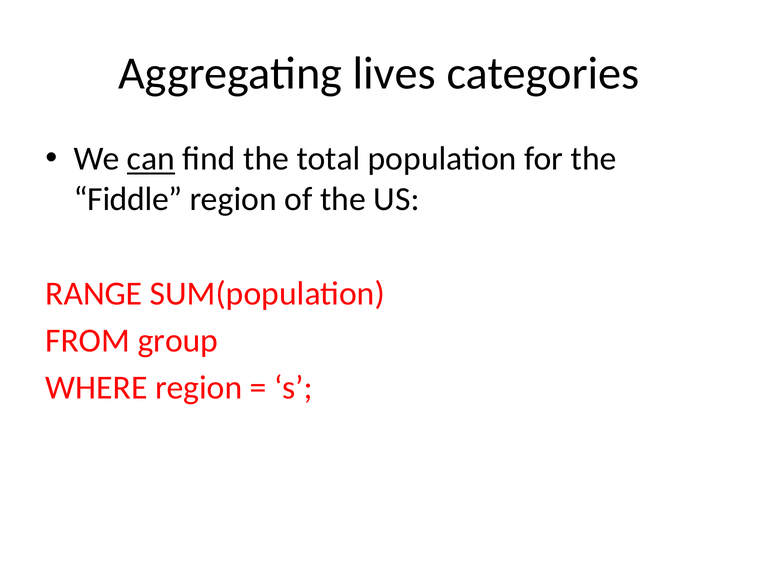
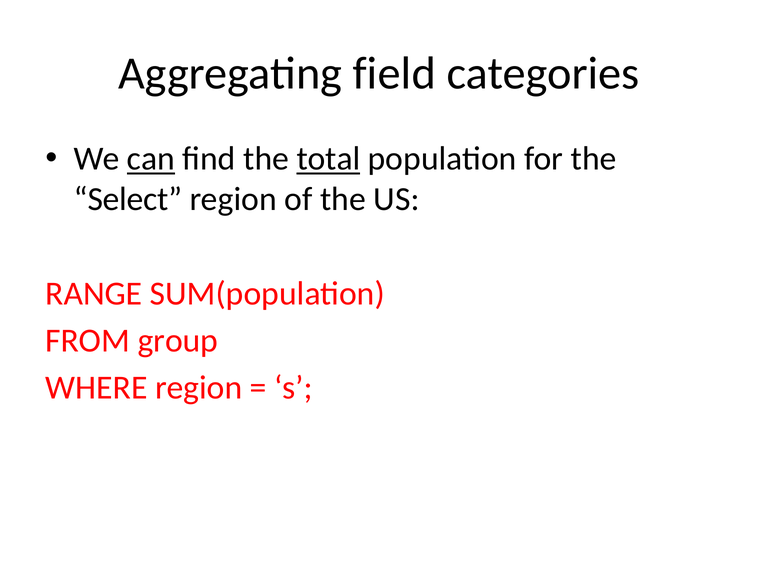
lives: lives -> field
total underline: none -> present
Fiddle: Fiddle -> Select
